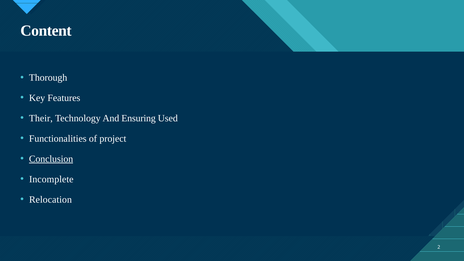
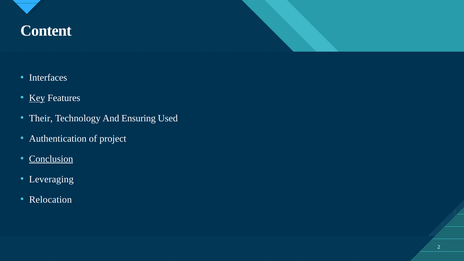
Thorough: Thorough -> Interfaces
Key underline: none -> present
Functionalities: Functionalities -> Authentication
Incomplete: Incomplete -> Leveraging
